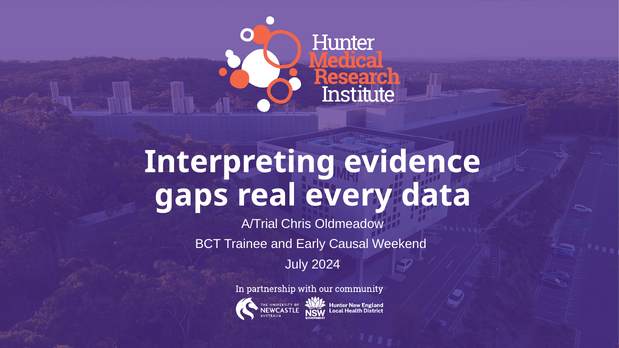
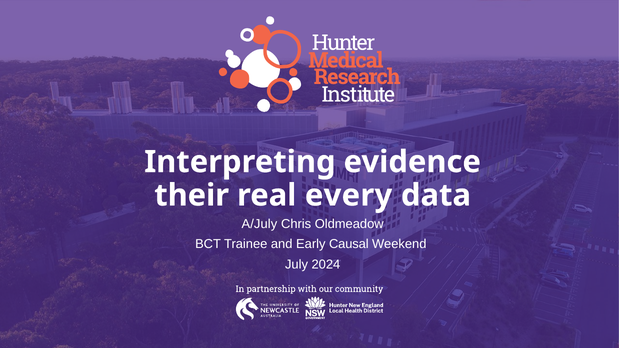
gaps: gaps -> their
A/Trial: A/Trial -> A/July
